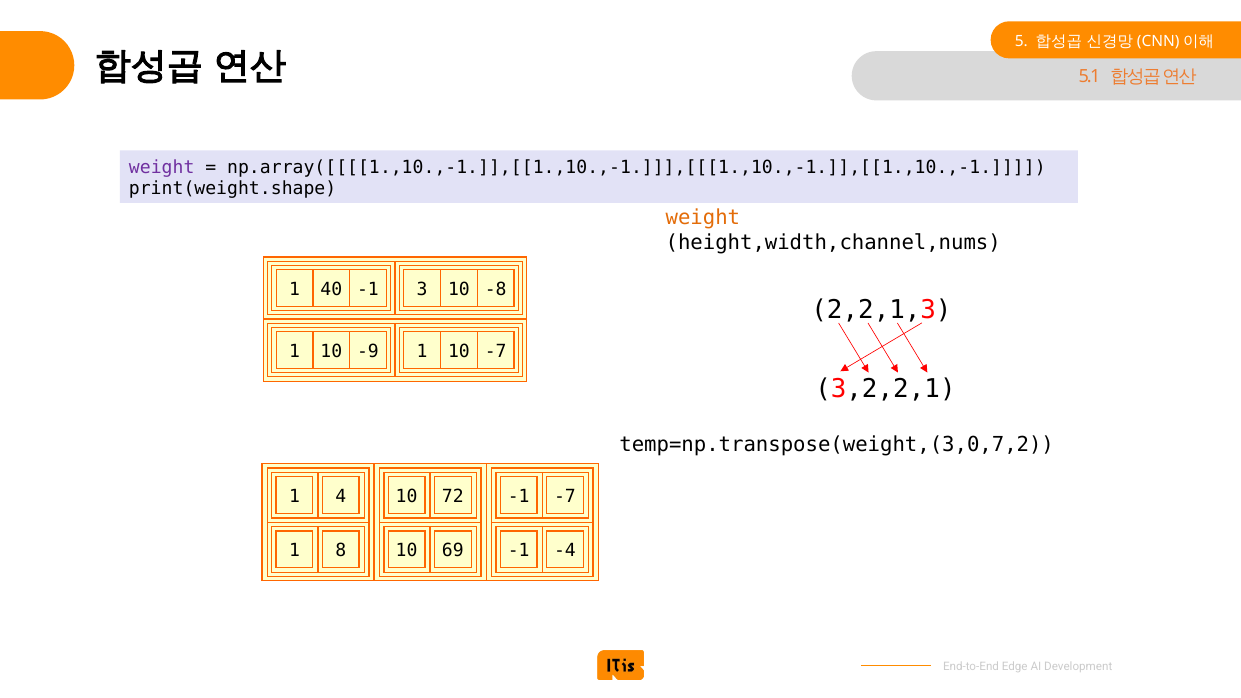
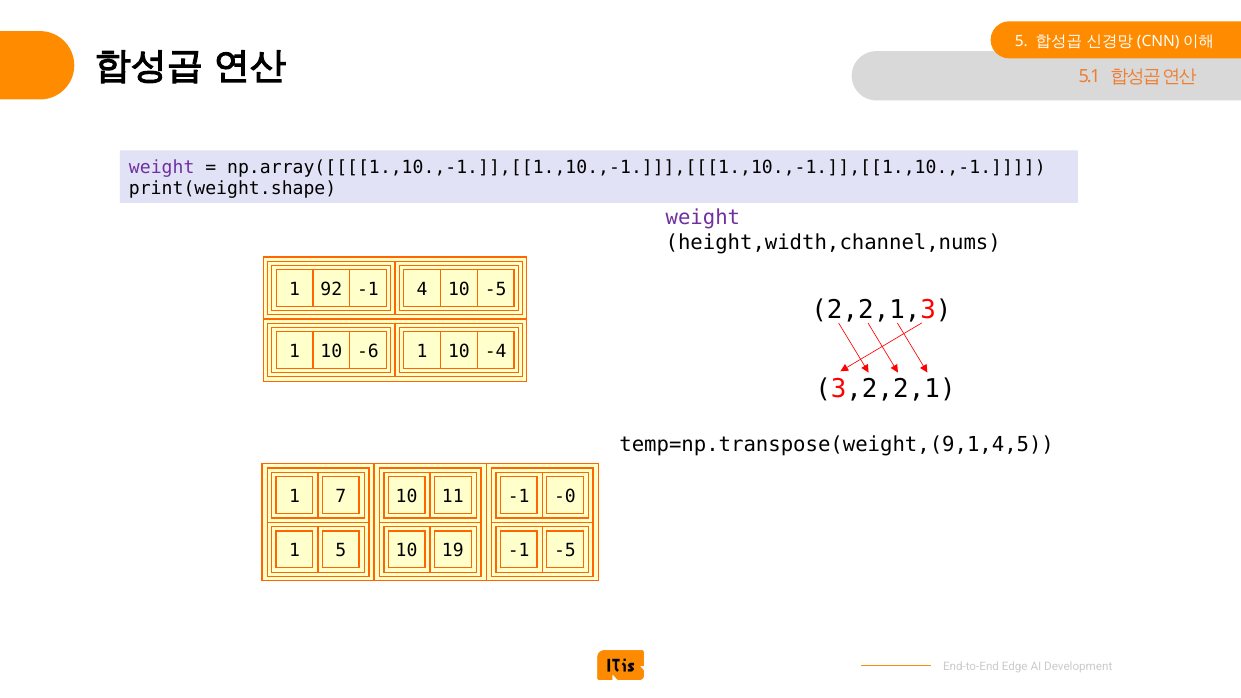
weight at (703, 218) colour: orange -> purple
40: 40 -> 92
3: 3 -> 4
10 -8: -8 -> -5
-9: -9 -> -6
10 -7: -7 -> -4
temp=np.transpose(weight,(3,0,7,2: temp=np.transpose(weight,(3,0,7,2 -> temp=np.transpose(weight,(9,1,4,5
4: 4 -> 7
72: 72 -> 11
-1 -7: -7 -> -0
1 8: 8 -> 5
69: 69 -> 19
-1 -4: -4 -> -5
